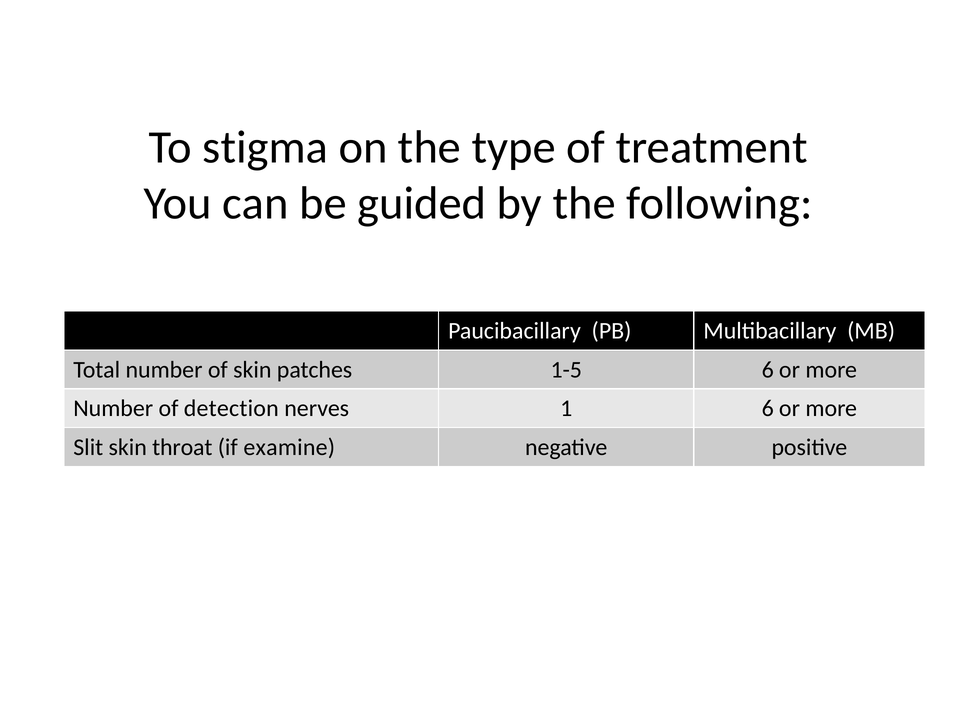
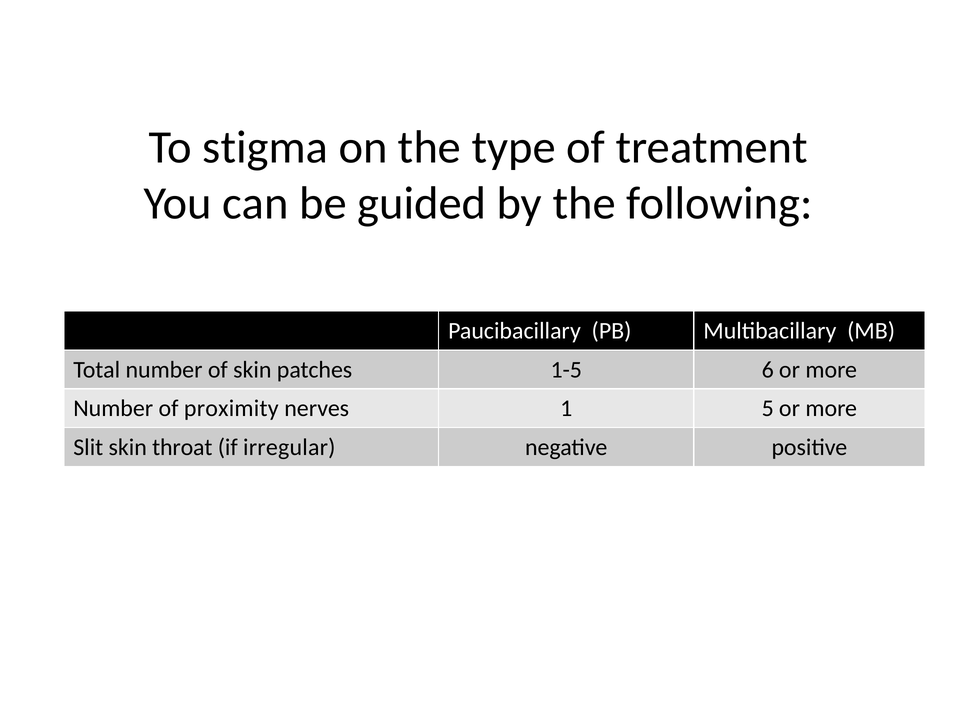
detection: detection -> proximity
1 6: 6 -> 5
examine: examine -> irregular
